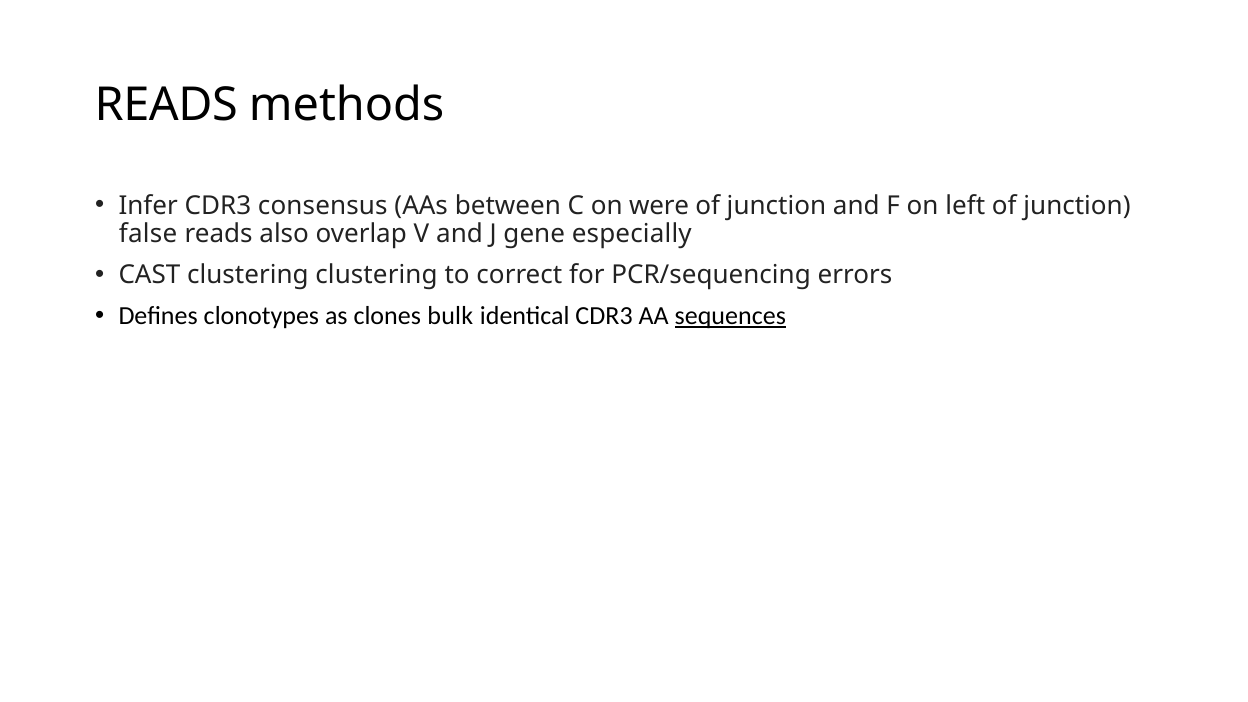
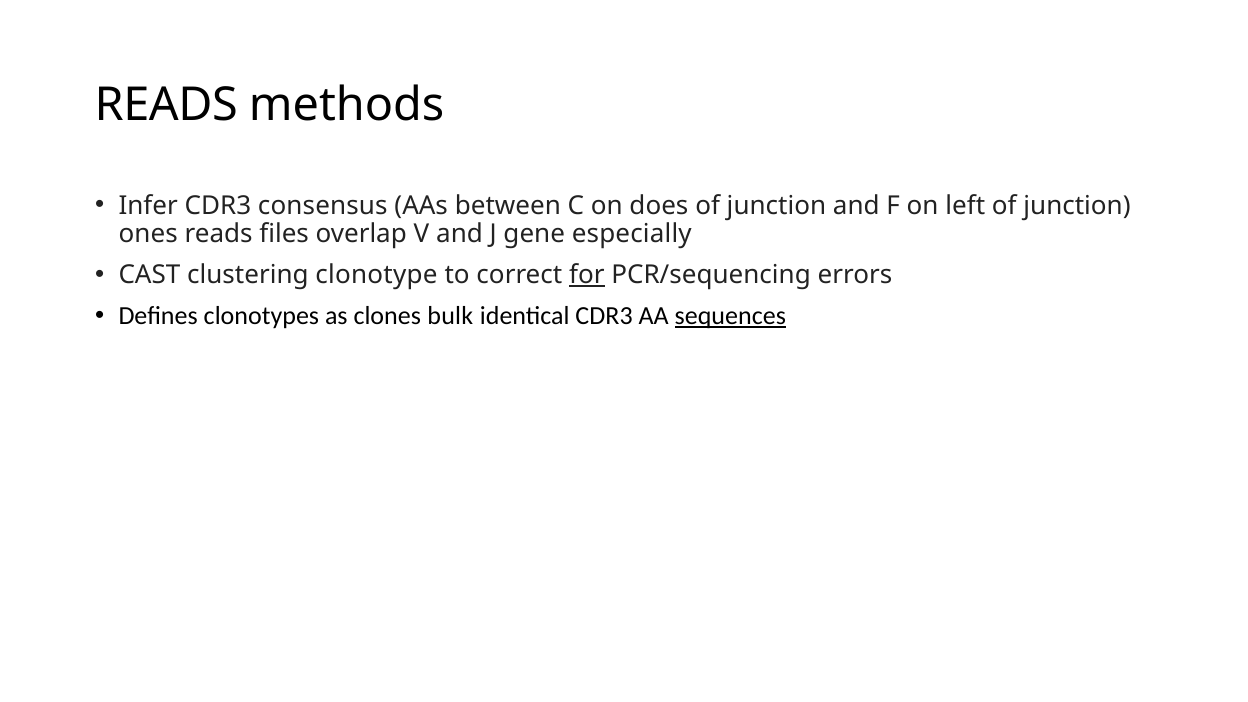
were: were -> does
false: false -> ones
also: also -> files
clustering clustering: clustering -> clonotype
for underline: none -> present
